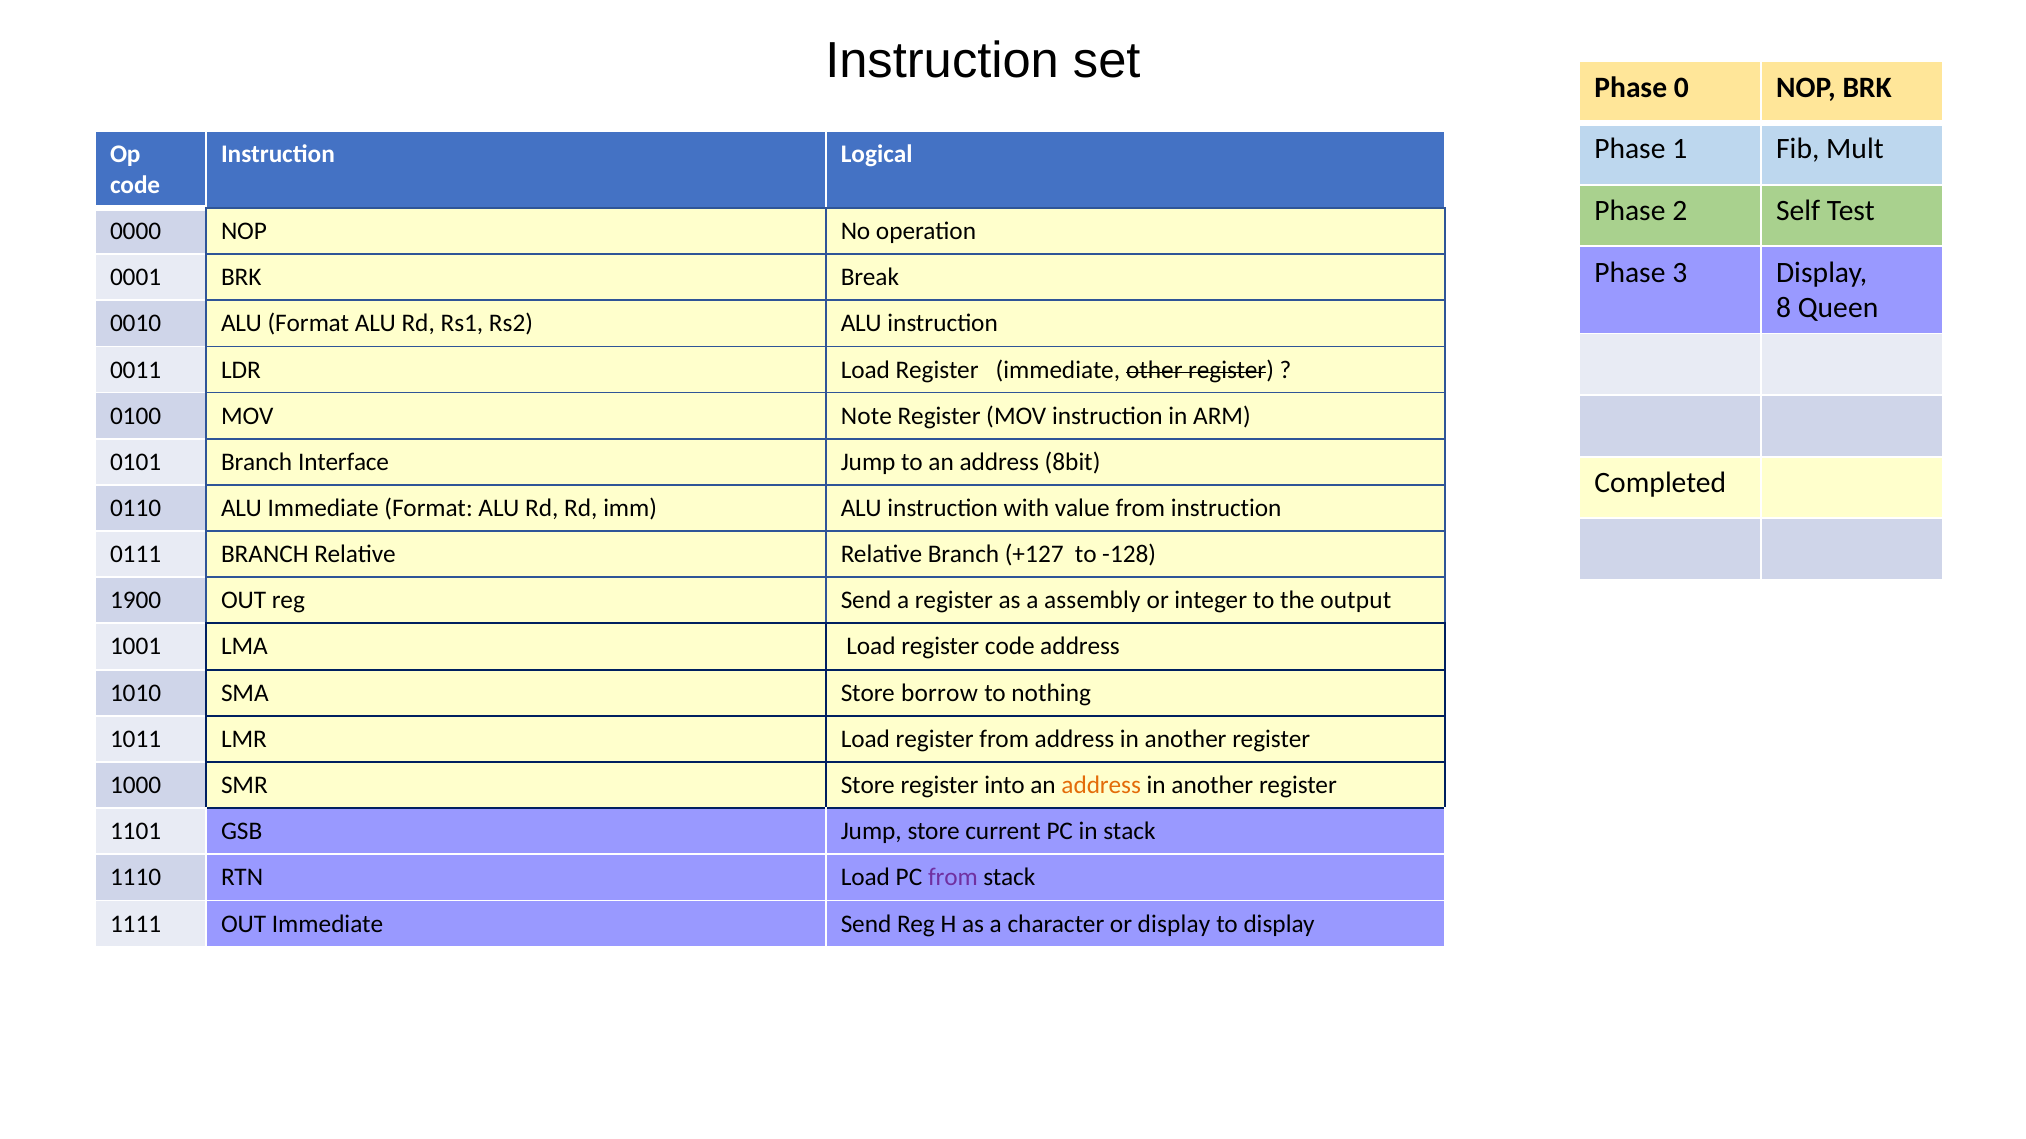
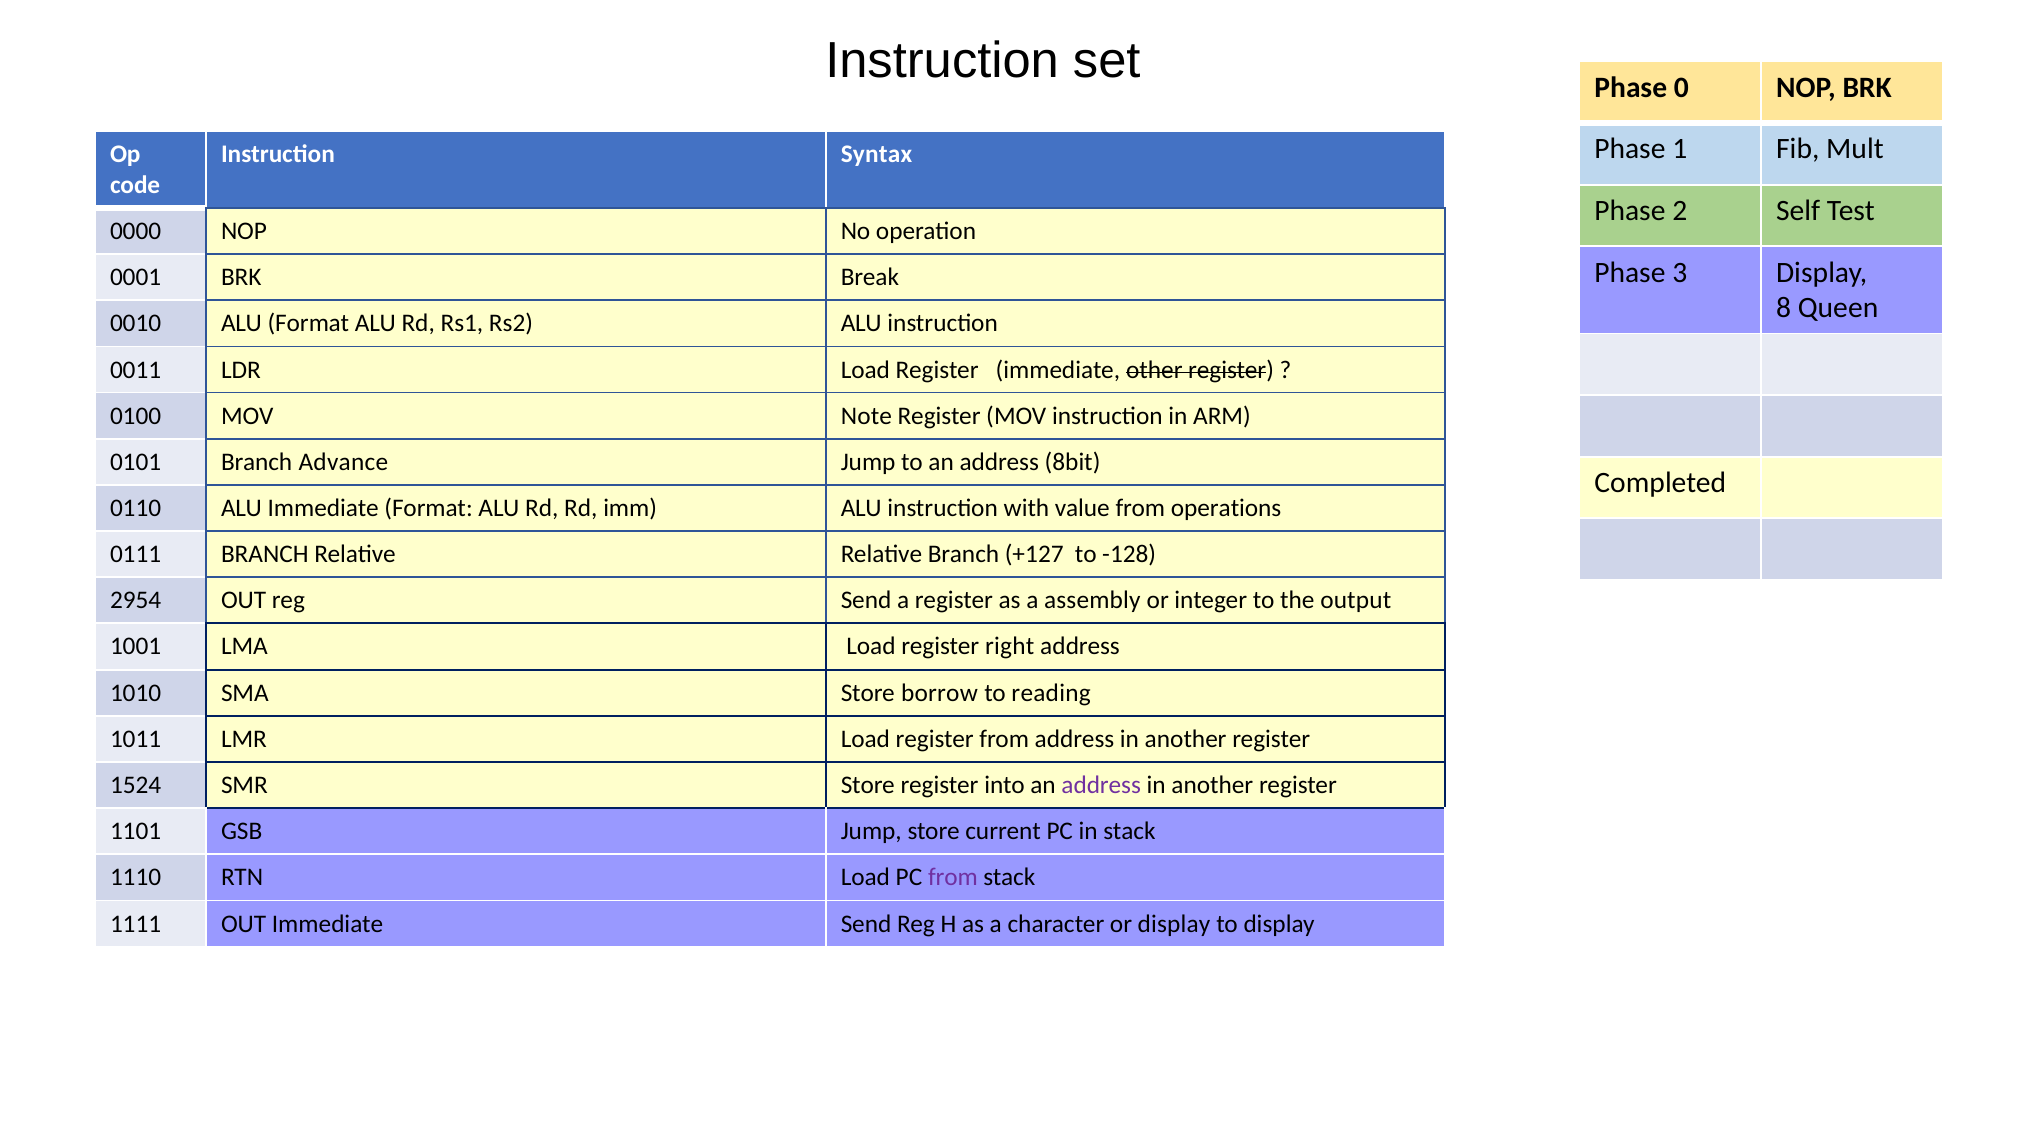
Logical: Logical -> Syntax
Interface: Interface -> Advance
from instruction: instruction -> operations
1900: 1900 -> 2954
register code: code -> right
nothing: nothing -> reading
1000: 1000 -> 1524
address at (1101, 786) colour: orange -> purple
